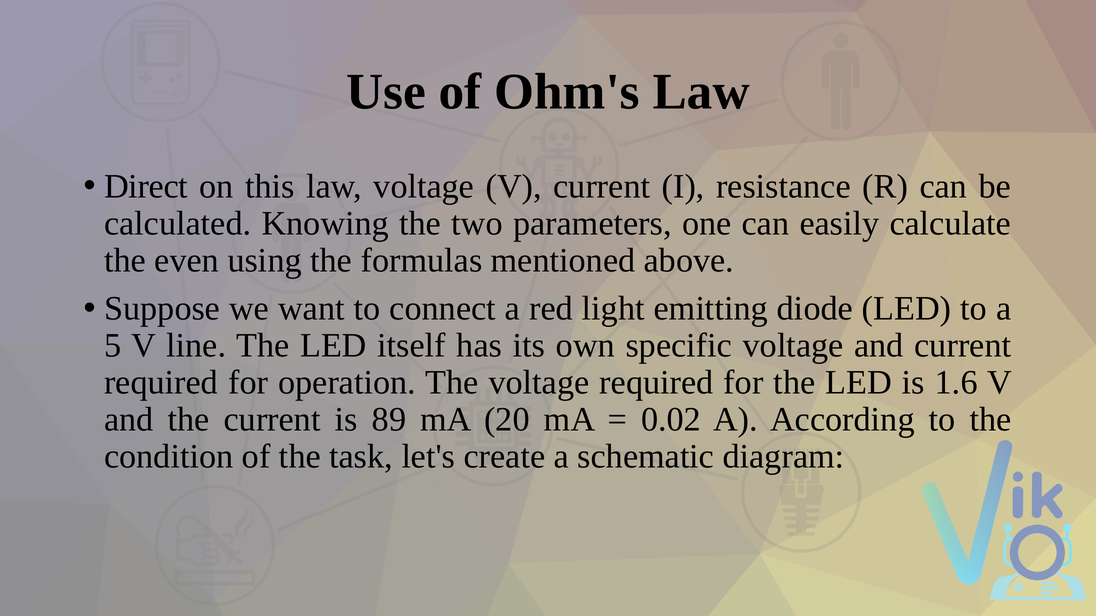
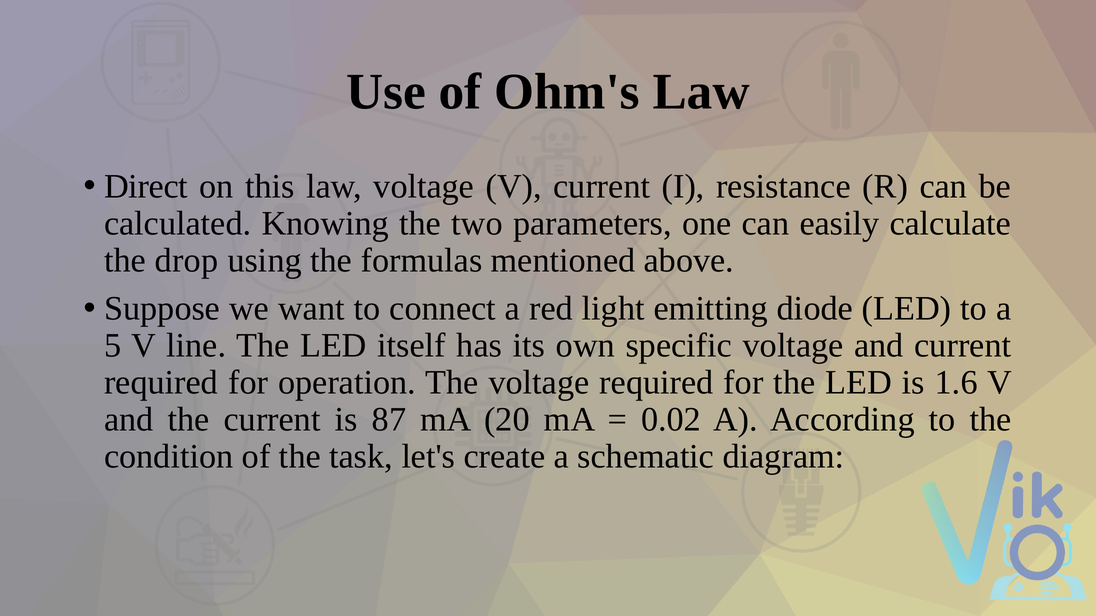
even: even -> drop
89: 89 -> 87
